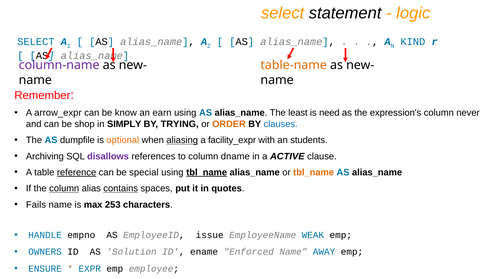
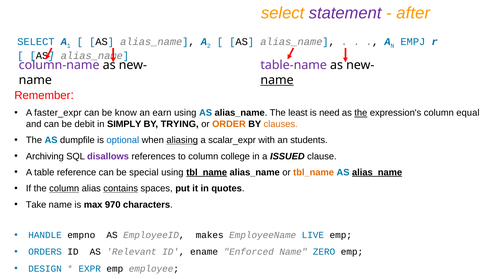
statement colour: black -> purple
logic: logic -> after
KIND: KIND -> EMPJ
table-name colour: orange -> purple
name at (277, 80) underline: none -> present
arrow_expr: arrow_expr -> faster_expr
the at (361, 113) underline: none -> present
never: never -> equal
shop: shop -> debit
clauses colour: blue -> orange
optional colour: orange -> blue
facility_expr: facility_expr -> scalar_expr
dname: dname -> college
ACTIVE: ACTIVE -> ISSUED
reference underline: present -> none
alias_name at (377, 172) underline: none -> present
Fails: Fails -> Take
253: 253 -> 970
issue: issue -> makes
WEAK: WEAK -> LIVE
OWNERS: OWNERS -> ORDERS
Solution: Solution -> Relevant
AWAY: AWAY -> ZERO
ENSURE: ENSURE -> DESIGN
